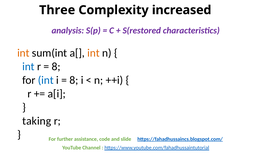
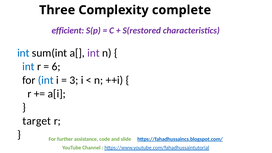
increased: increased -> complete
analysis: analysis -> efficient
int at (23, 53) colour: orange -> blue
int at (93, 53) colour: orange -> purple
8 at (56, 67): 8 -> 6
8 at (74, 80): 8 -> 3
taking: taking -> target
